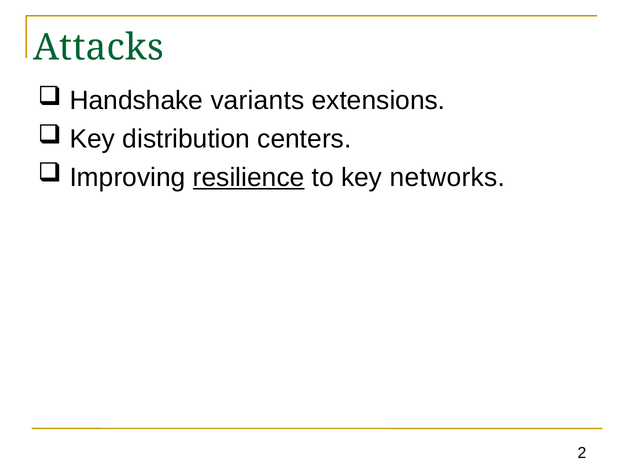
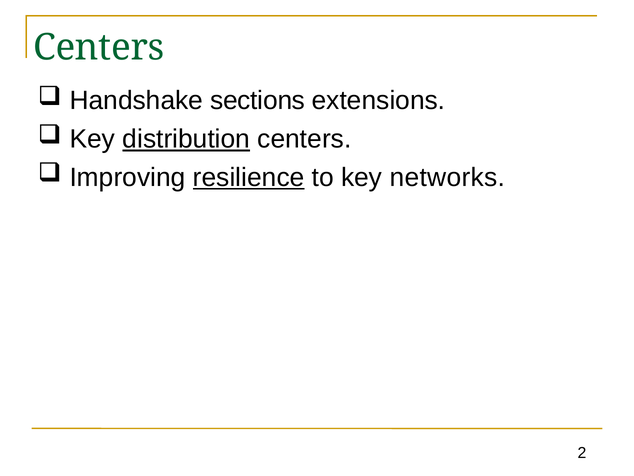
Attacks at (98, 47): Attacks -> Centers
variants: variants -> sections
distribution underline: none -> present
